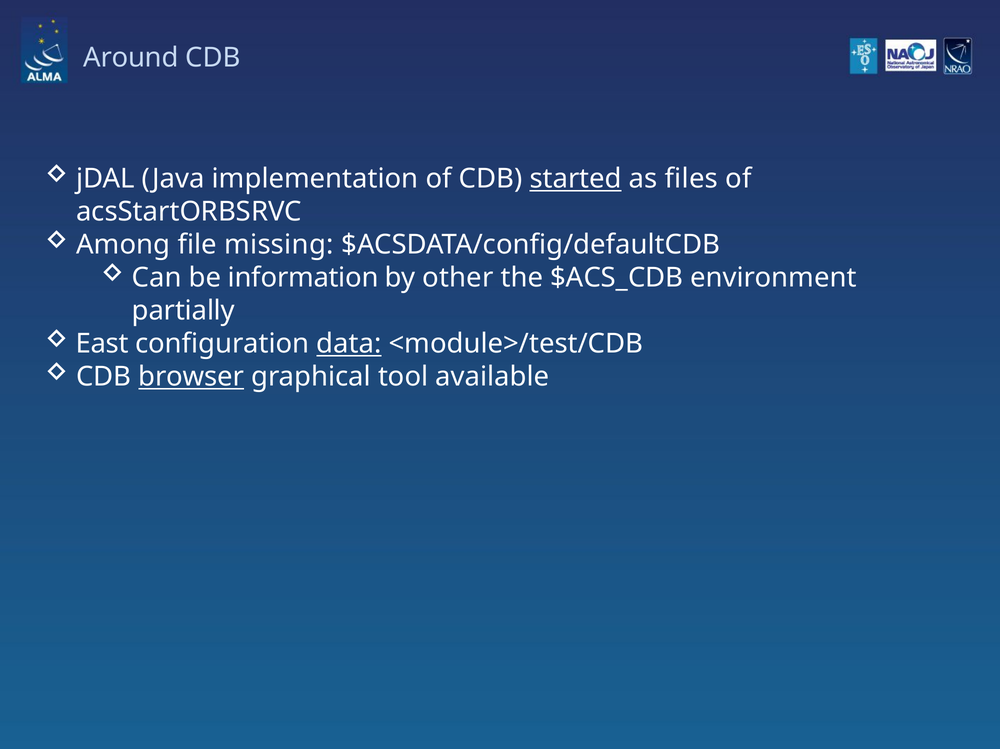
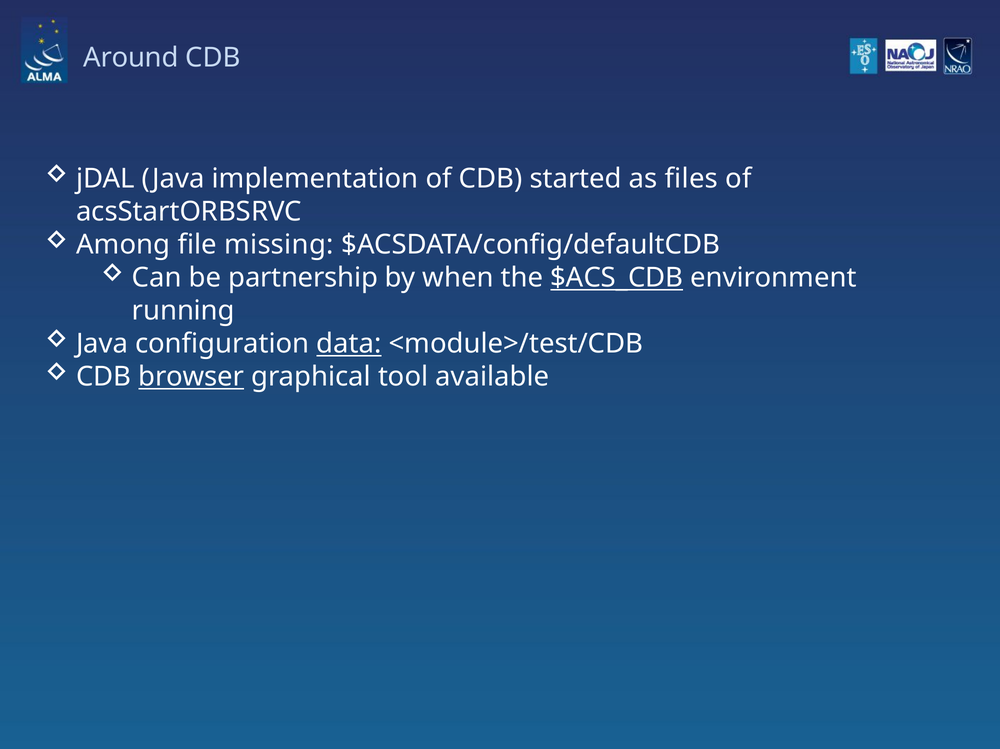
started underline: present -> none
information: information -> partnership
other: other -> when
$ACS_CDB underline: none -> present
partially: partially -> running
East at (102, 344): East -> Java
